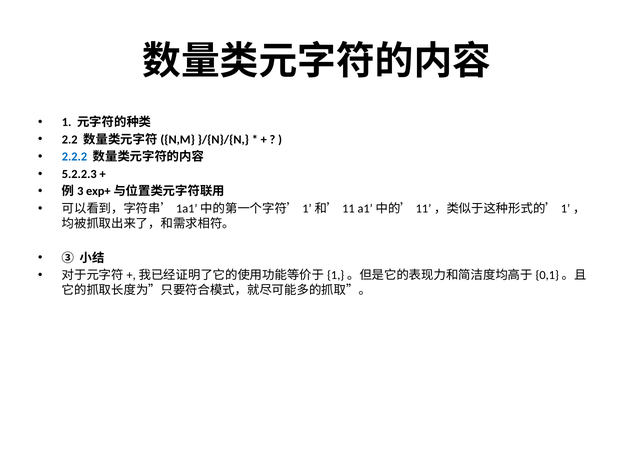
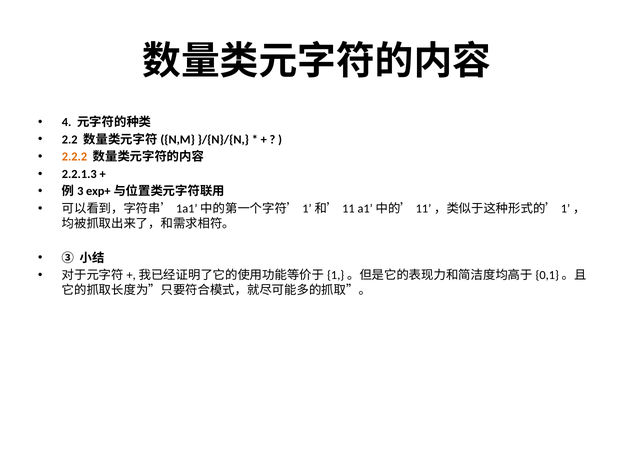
1: 1 -> 4
2.2.2 colour: blue -> orange
5.2.2.3: 5.2.2.3 -> 2.2.1.3
